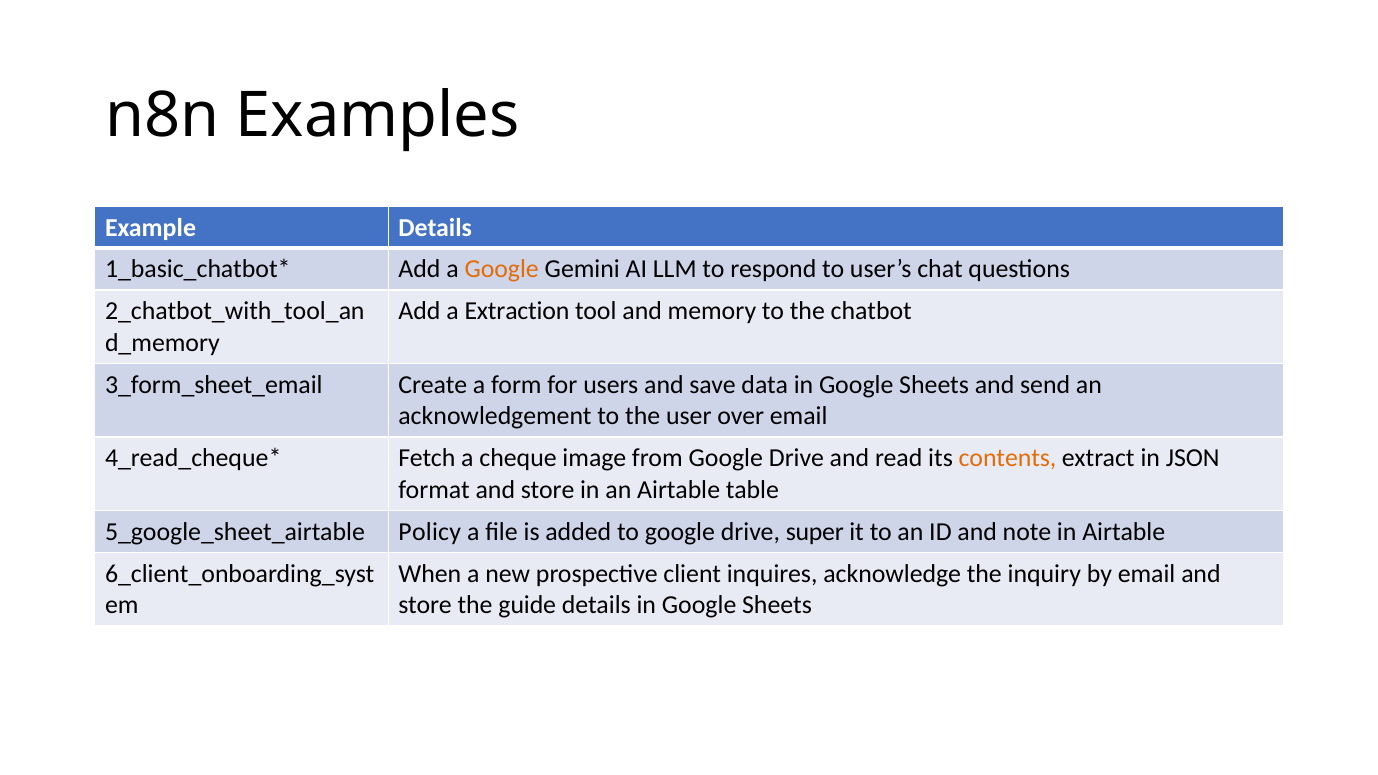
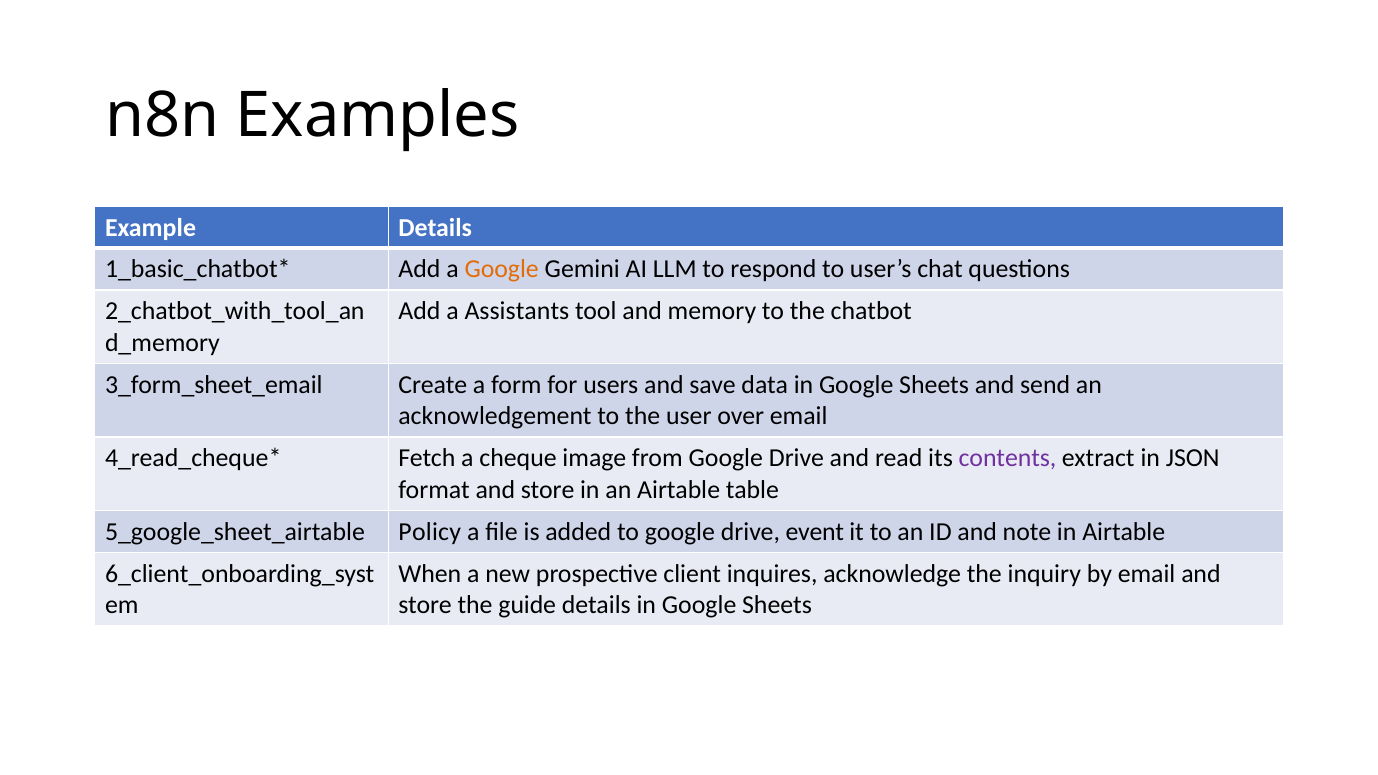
Extraction: Extraction -> Assistants
contents colour: orange -> purple
super: super -> event
